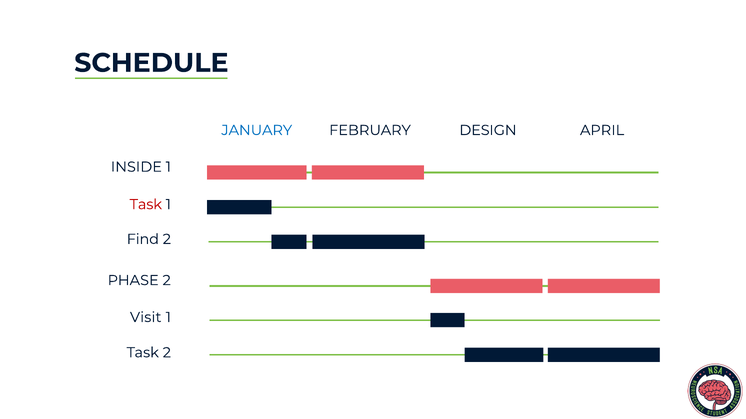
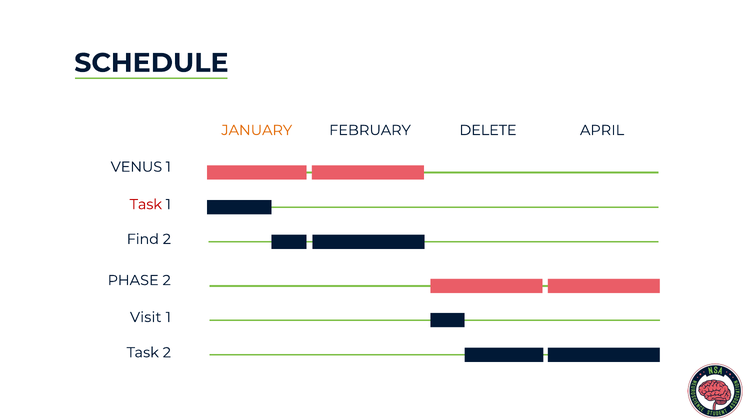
JANUARY colour: blue -> orange
DESIGN: DESIGN -> DELETE
INSIDE: INSIDE -> VENUS
